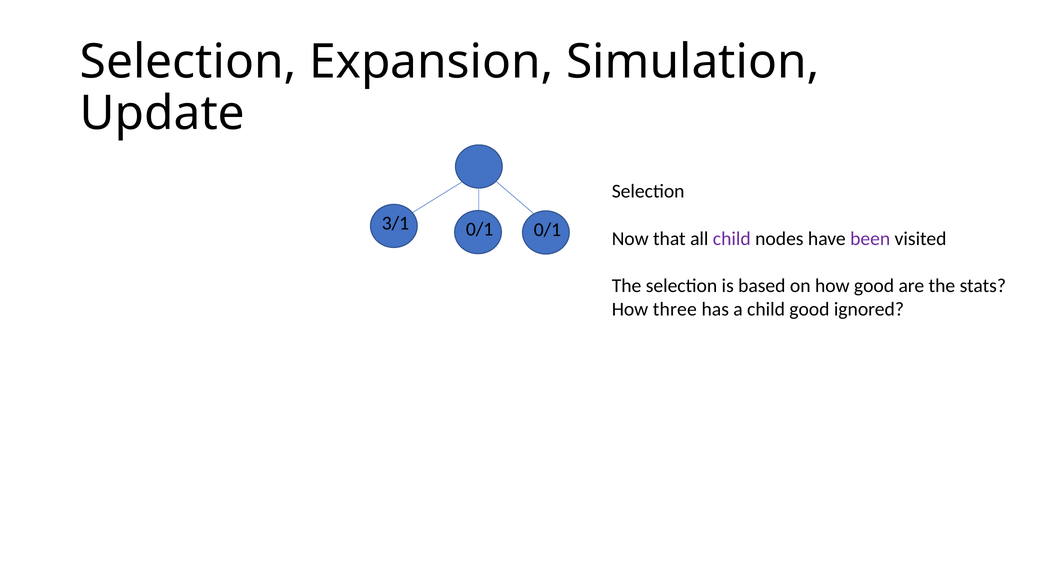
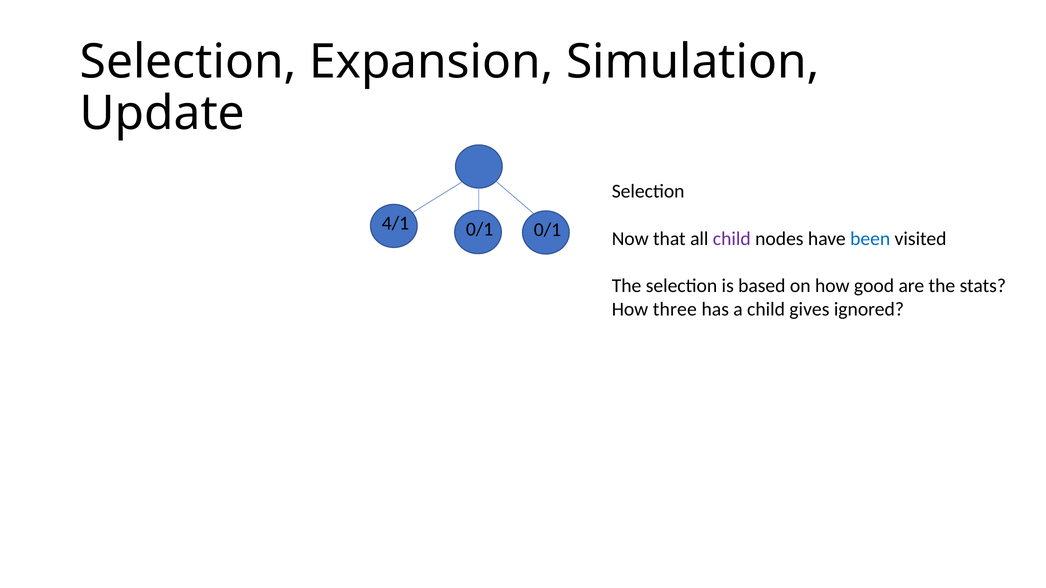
3/1: 3/1 -> 4/1
been colour: purple -> blue
child good: good -> gives
